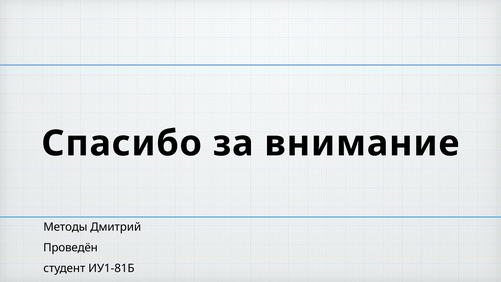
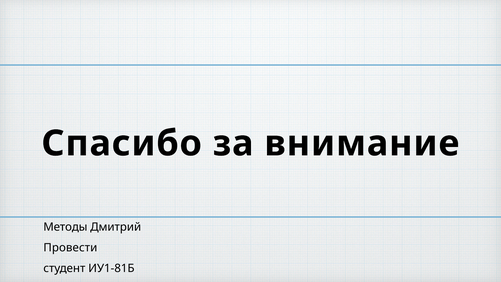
Проведён: Проведён -> Провести
